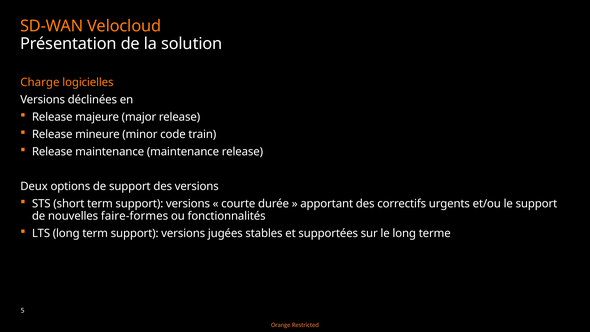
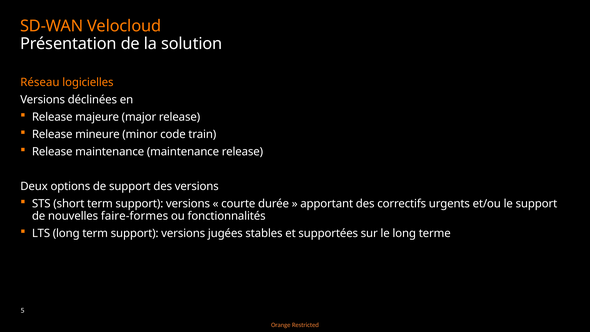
Charge: Charge -> Réseau
